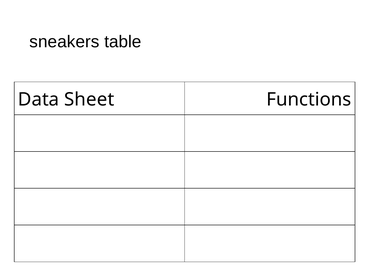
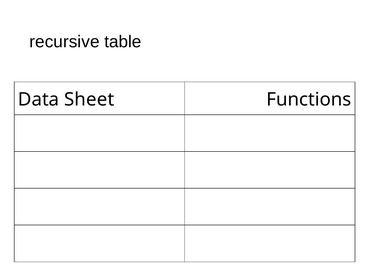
sneakers: sneakers -> recursive
